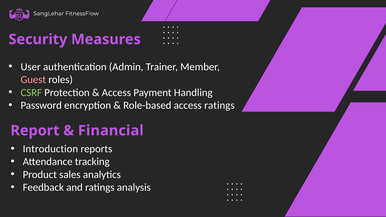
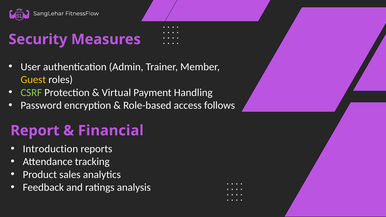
Guest colour: pink -> yellow
Access at (116, 93): Access -> Virtual
access ratings: ratings -> follows
